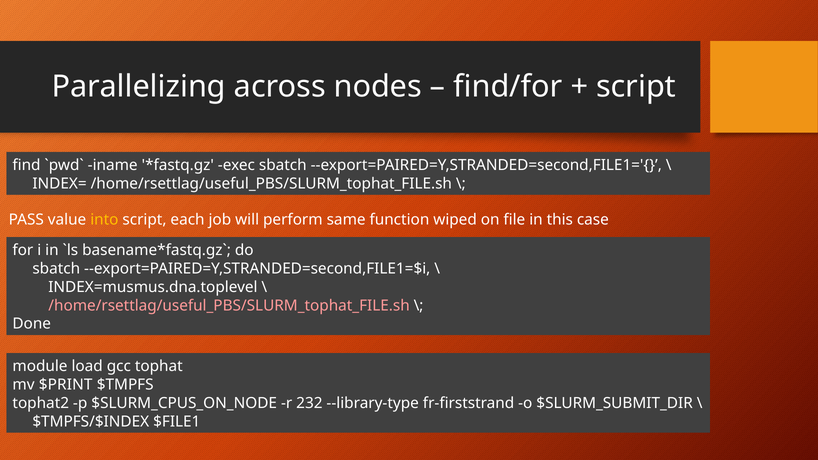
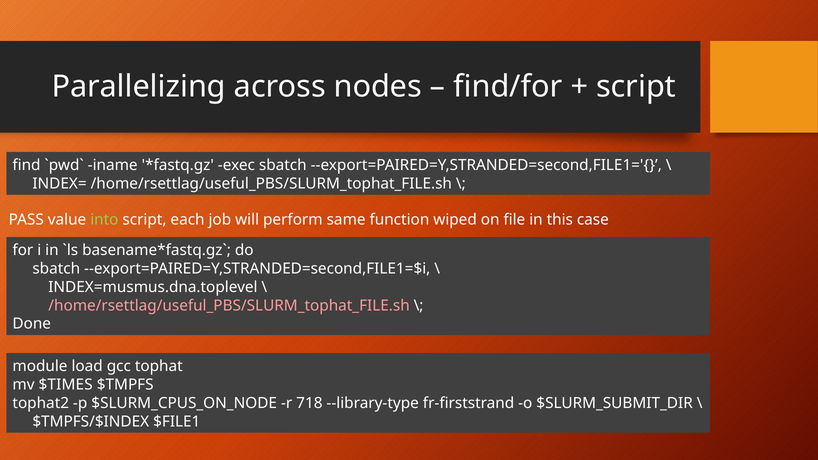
into colour: yellow -> light green
$PRINT: $PRINT -> $TIMES
232: 232 -> 718
